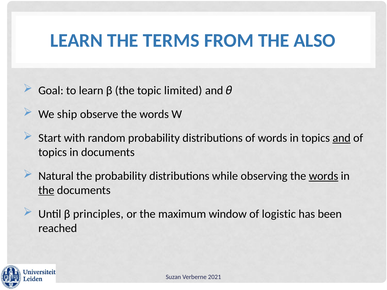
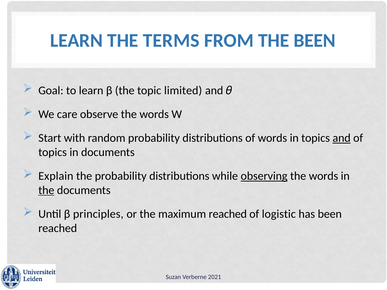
THE ALSO: ALSO -> BEEN
ship: ship -> care
Natural: Natural -> Explain
observing underline: none -> present
words at (324, 176) underline: present -> none
maximum window: window -> reached
